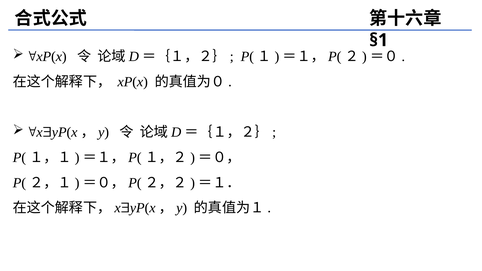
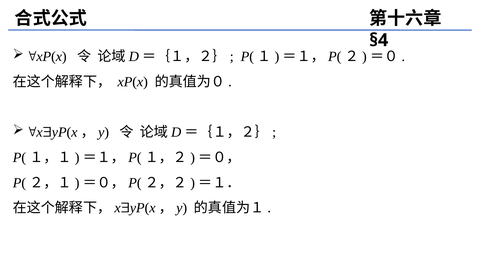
§1: §1 -> §4
